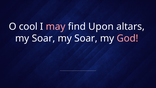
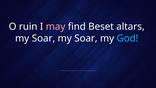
cool: cool -> ruin
Upon: Upon -> Beset
God colour: pink -> light blue
